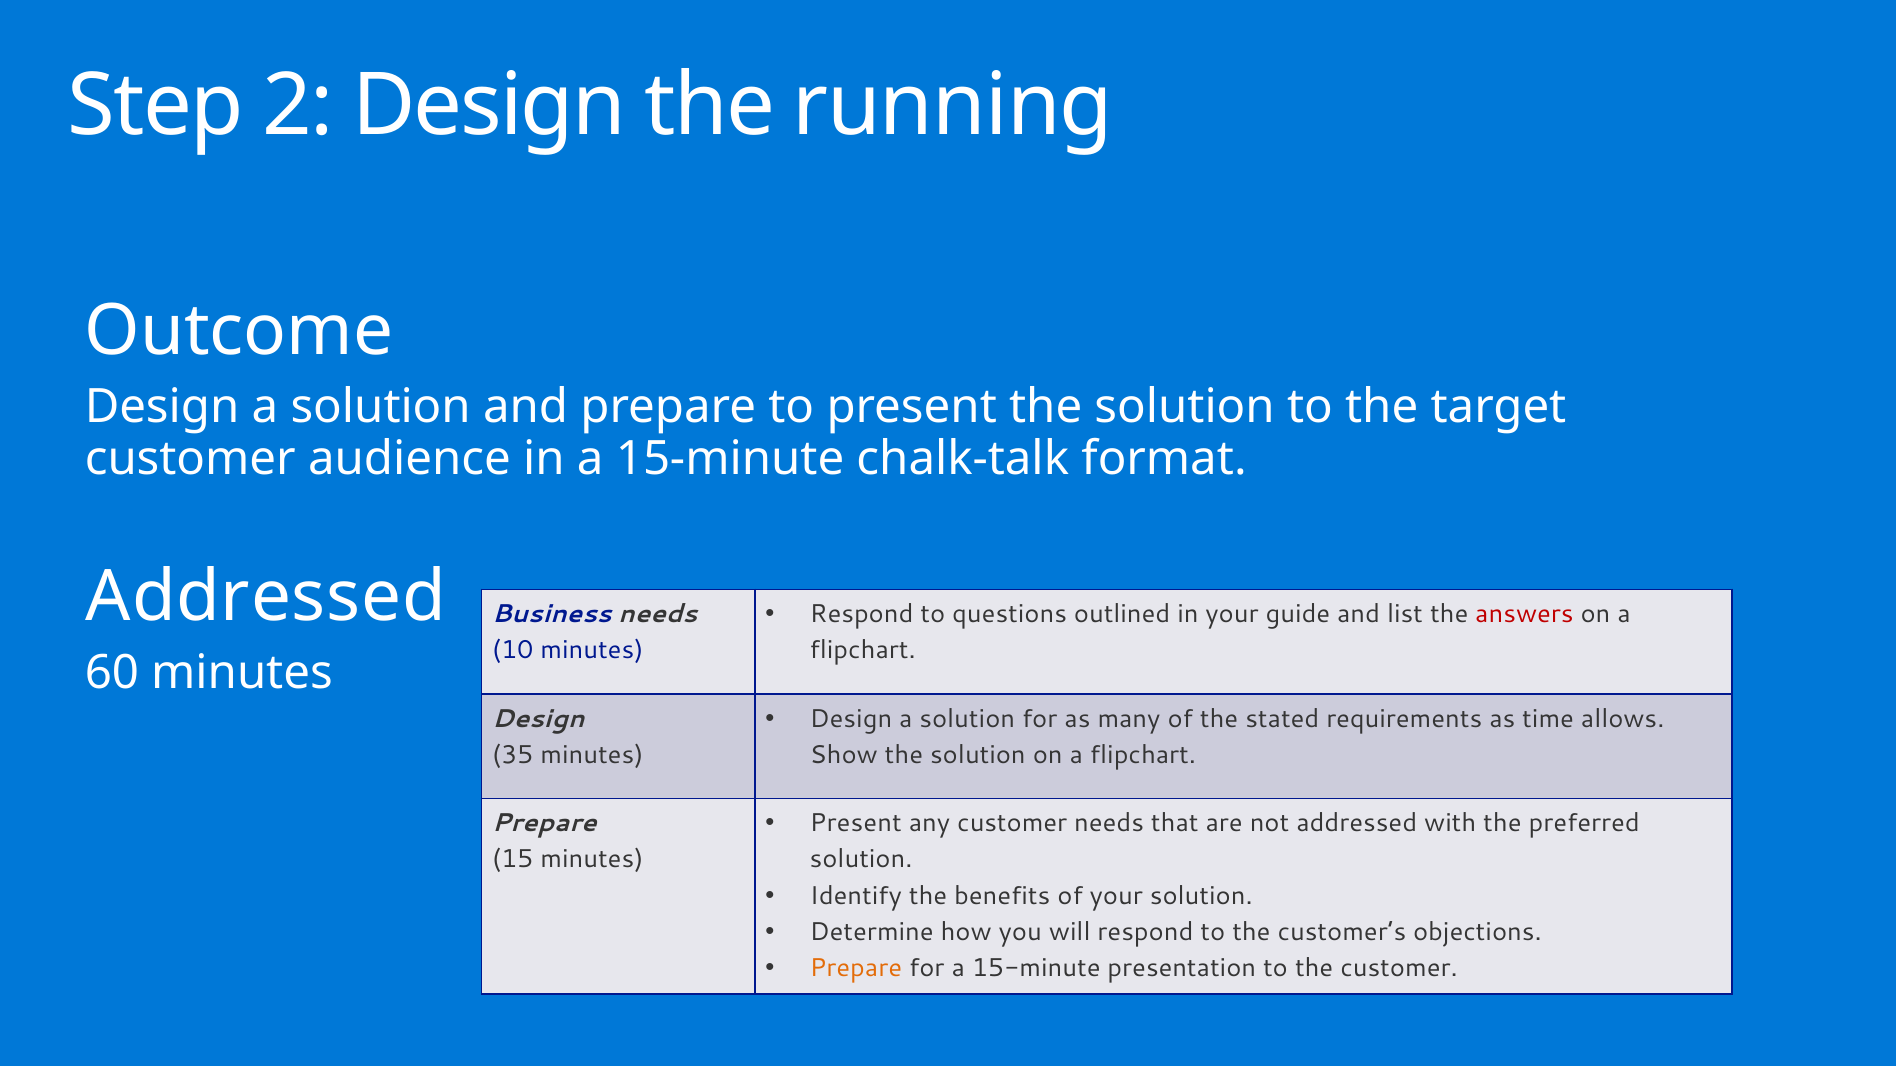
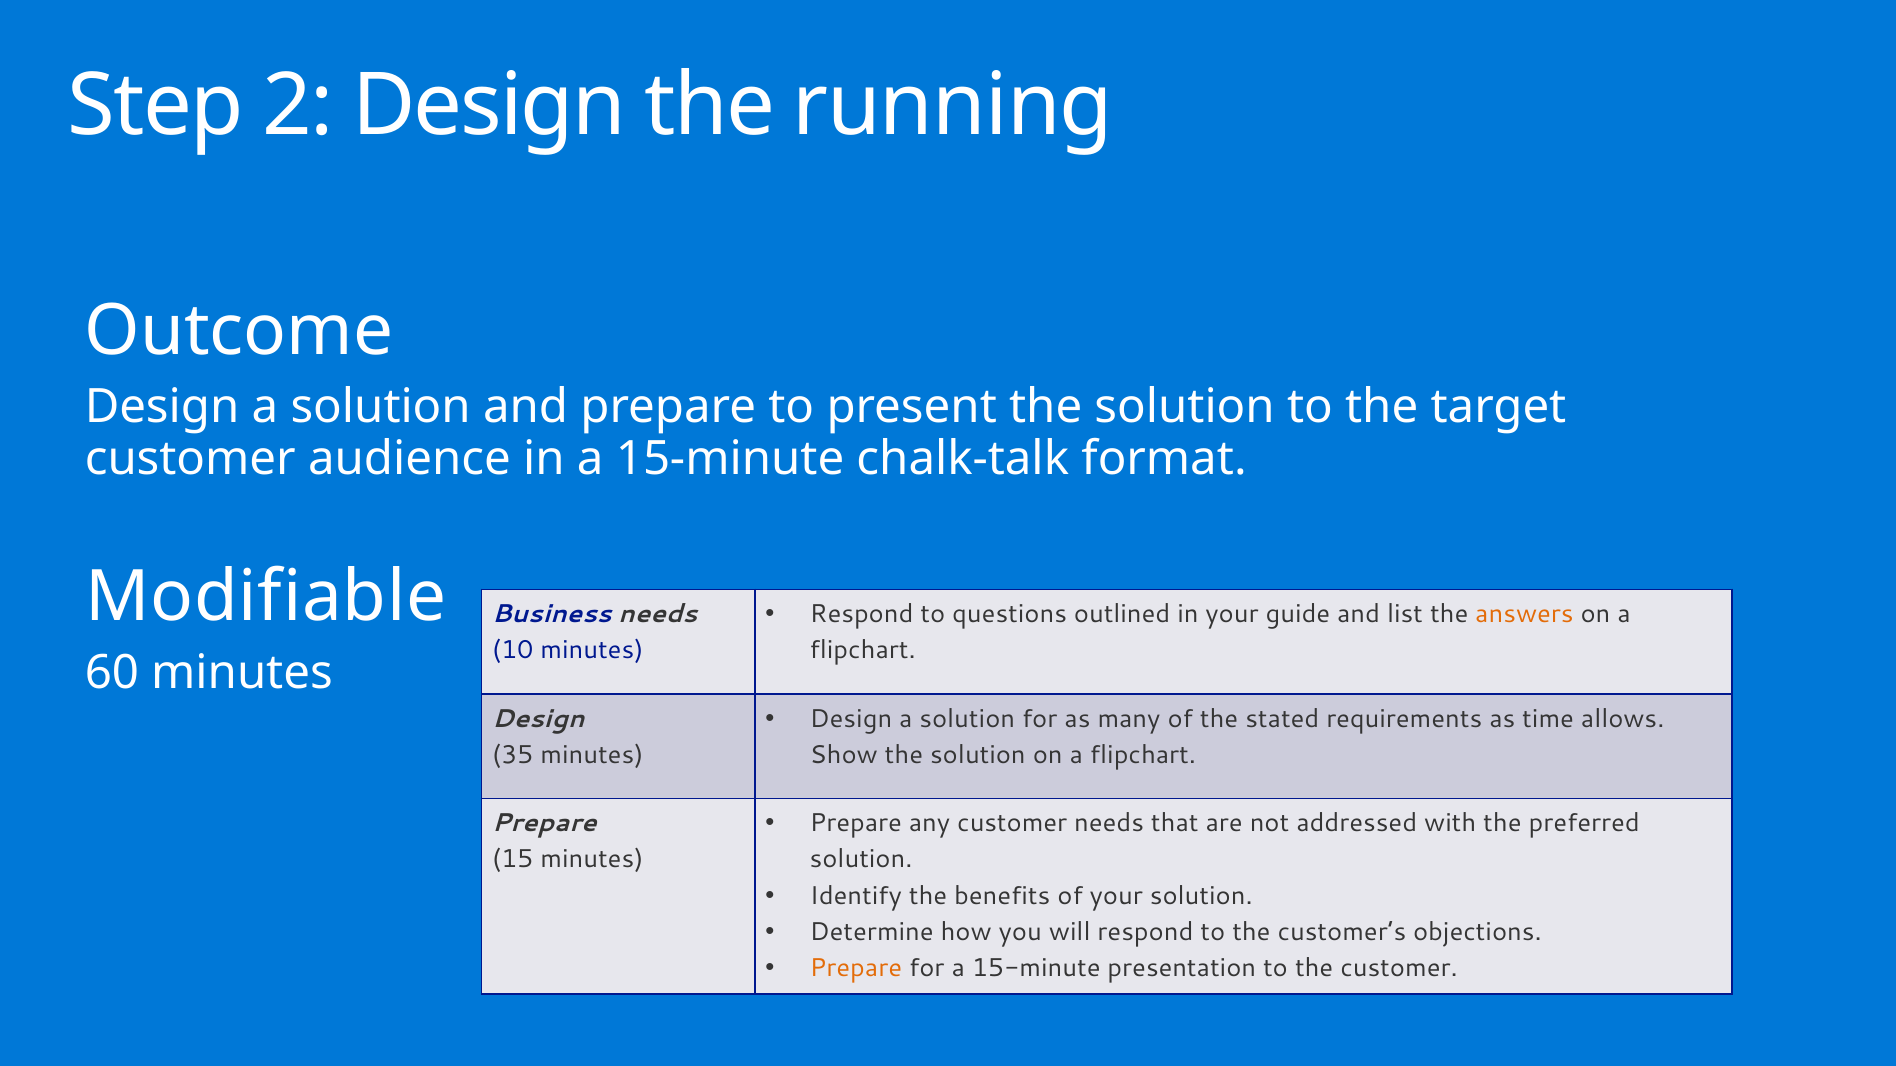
Addressed at (266, 597): Addressed -> Modifiable
answers colour: red -> orange
Present at (856, 823): Present -> Prepare
